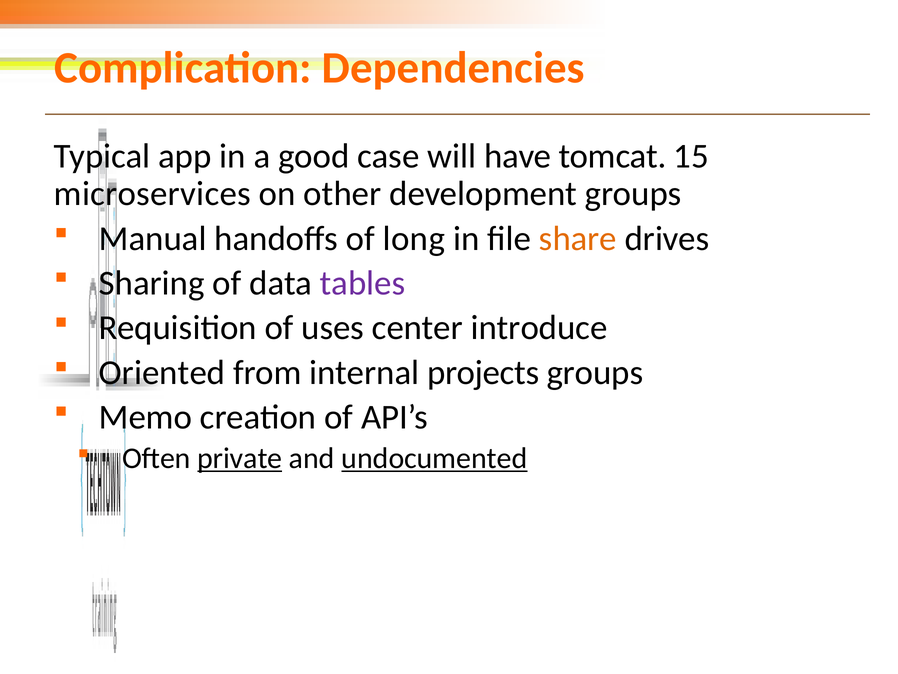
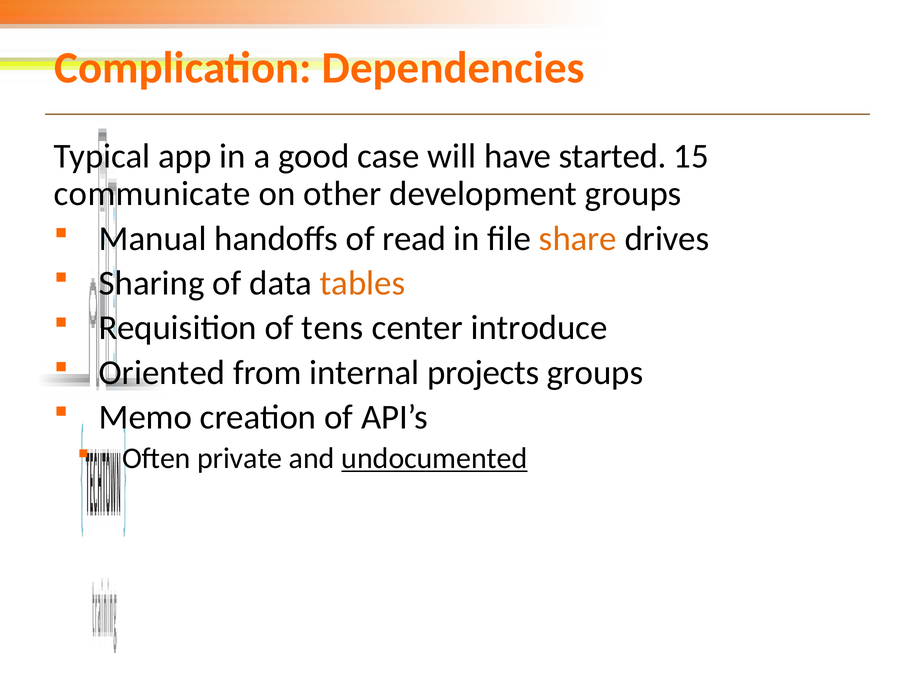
tomcat: tomcat -> started
microservices: microservices -> communicate
long: long -> read
tables colour: purple -> orange
uses: uses -> tens
private underline: present -> none
